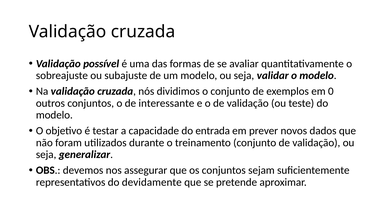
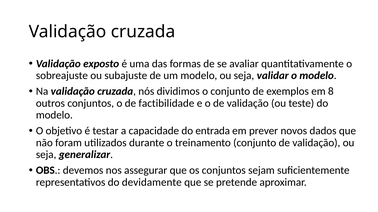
possível: possível -> exposto
0: 0 -> 8
interessante: interessante -> factibilidade
